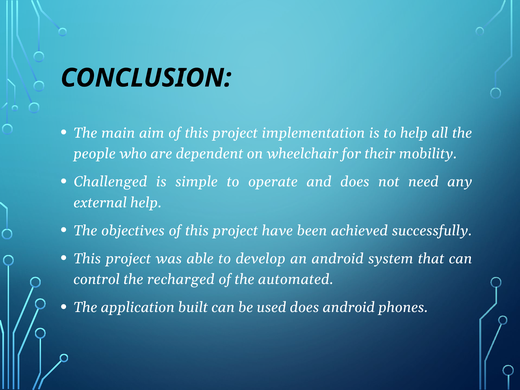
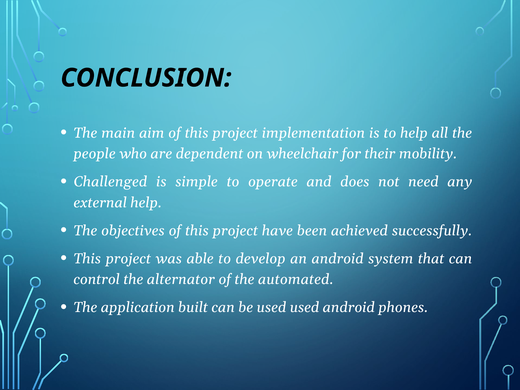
recharged: recharged -> alternator
used does: does -> used
